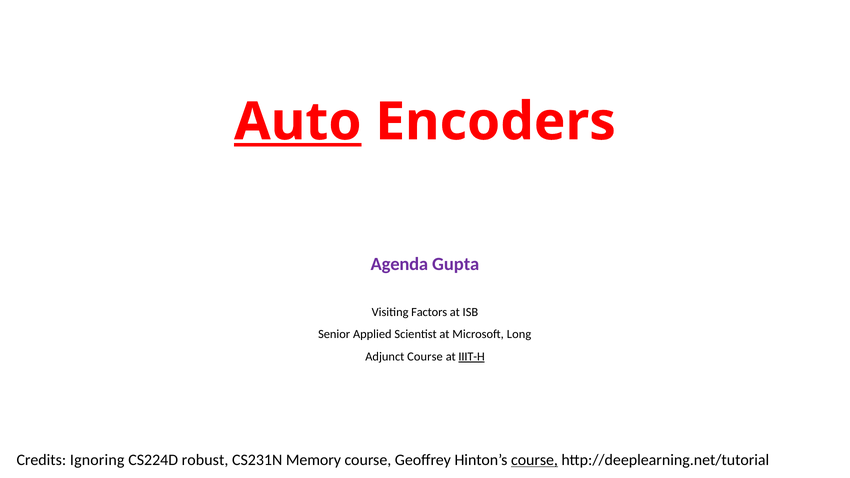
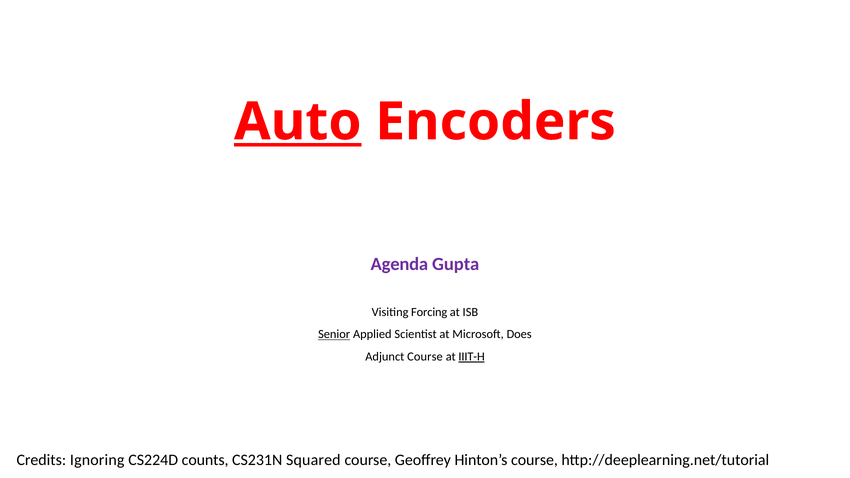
Factors: Factors -> Forcing
Senior underline: none -> present
Long: Long -> Does
robust: robust -> counts
Memory: Memory -> Squared
course at (534, 460) underline: present -> none
